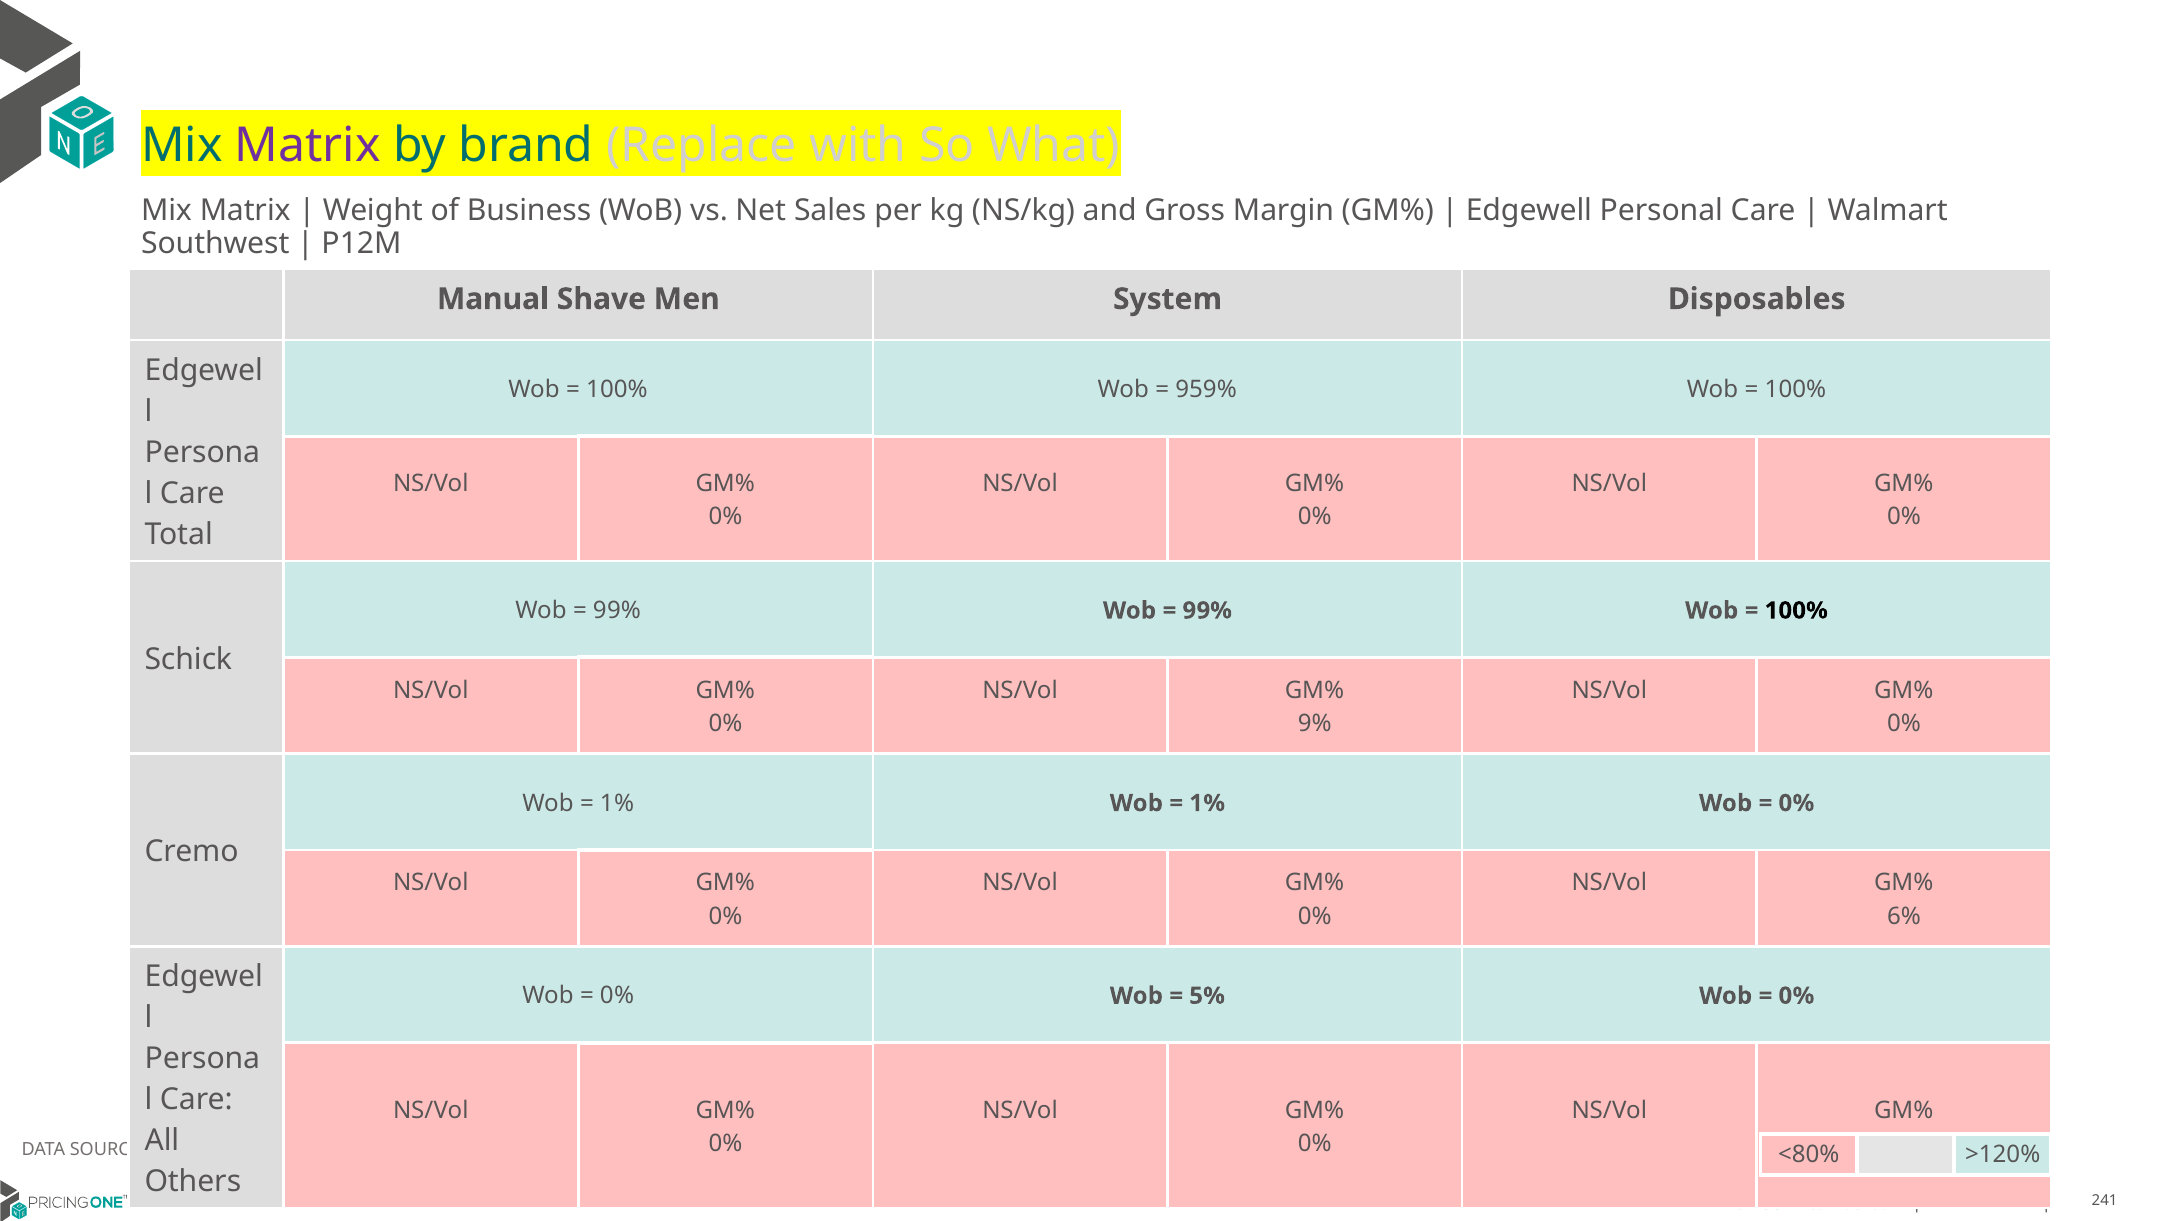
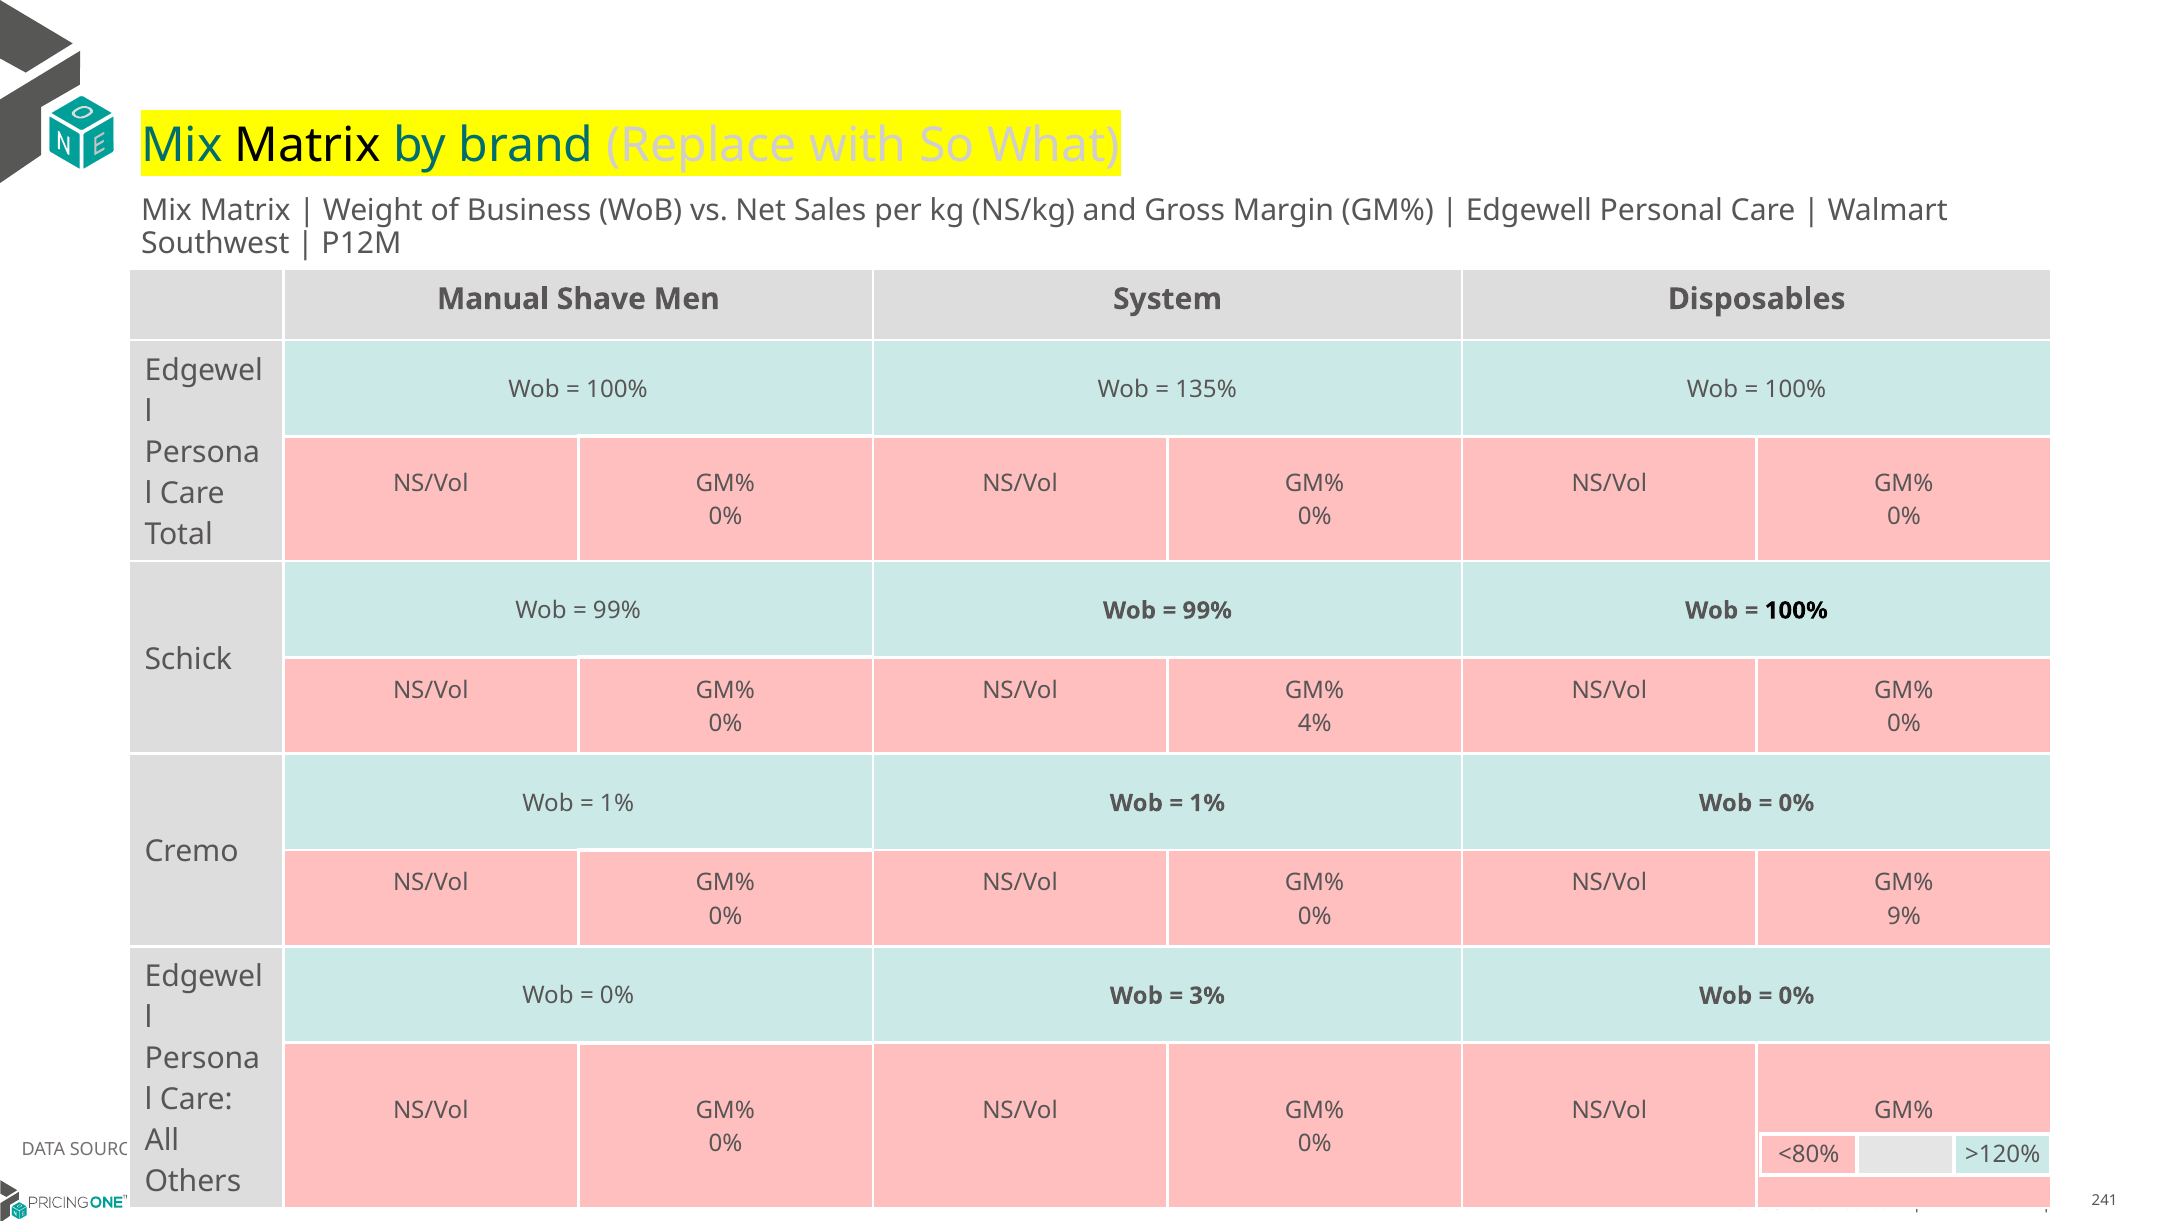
Matrix at (308, 146) colour: purple -> black
959%: 959% -> 135%
9%: 9% -> 4%
6%: 6% -> 9%
5%: 5% -> 3%
